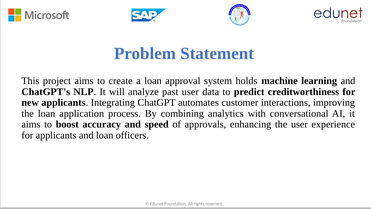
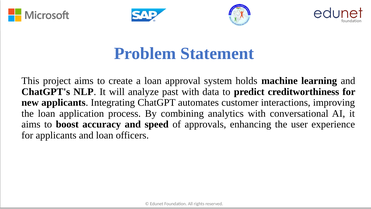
past user: user -> with
